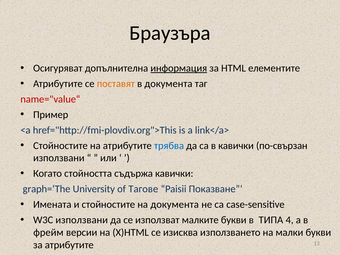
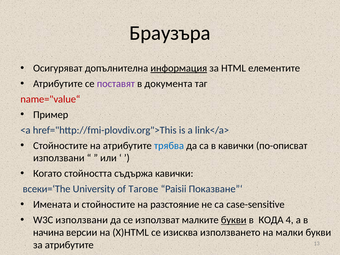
поставят colour: orange -> purple
по-свързан: по-свързан -> по-описват
graph=‘The: graph=‘The -> всеки=‘The
на документа: документа -> разстояние
букви at (234, 220) underline: none -> present
ТИПА: ТИПА -> КОДА
фрейм: фрейм -> начина
